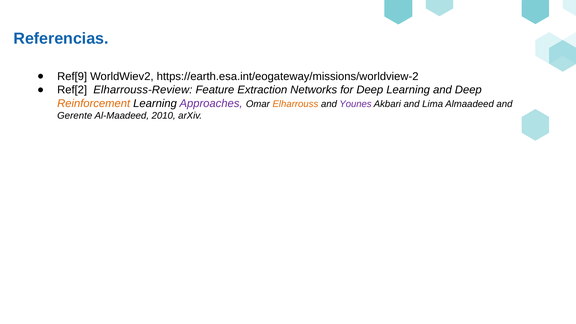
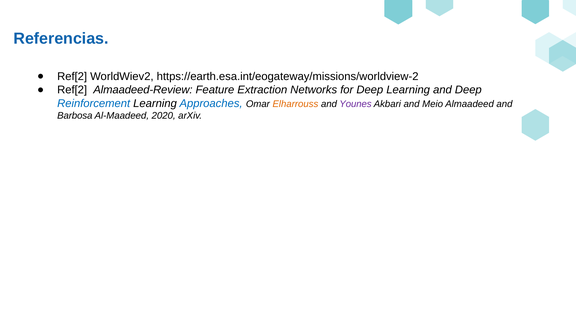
Ref[9 at (72, 76): Ref[9 -> Ref[2
Elharrouss-Review: Elharrouss-Review -> Almaadeed-Review
Reinforcement colour: orange -> blue
Approaches colour: purple -> blue
Lima: Lima -> Meio
Gerente: Gerente -> Barbosa
2010: 2010 -> 2020
